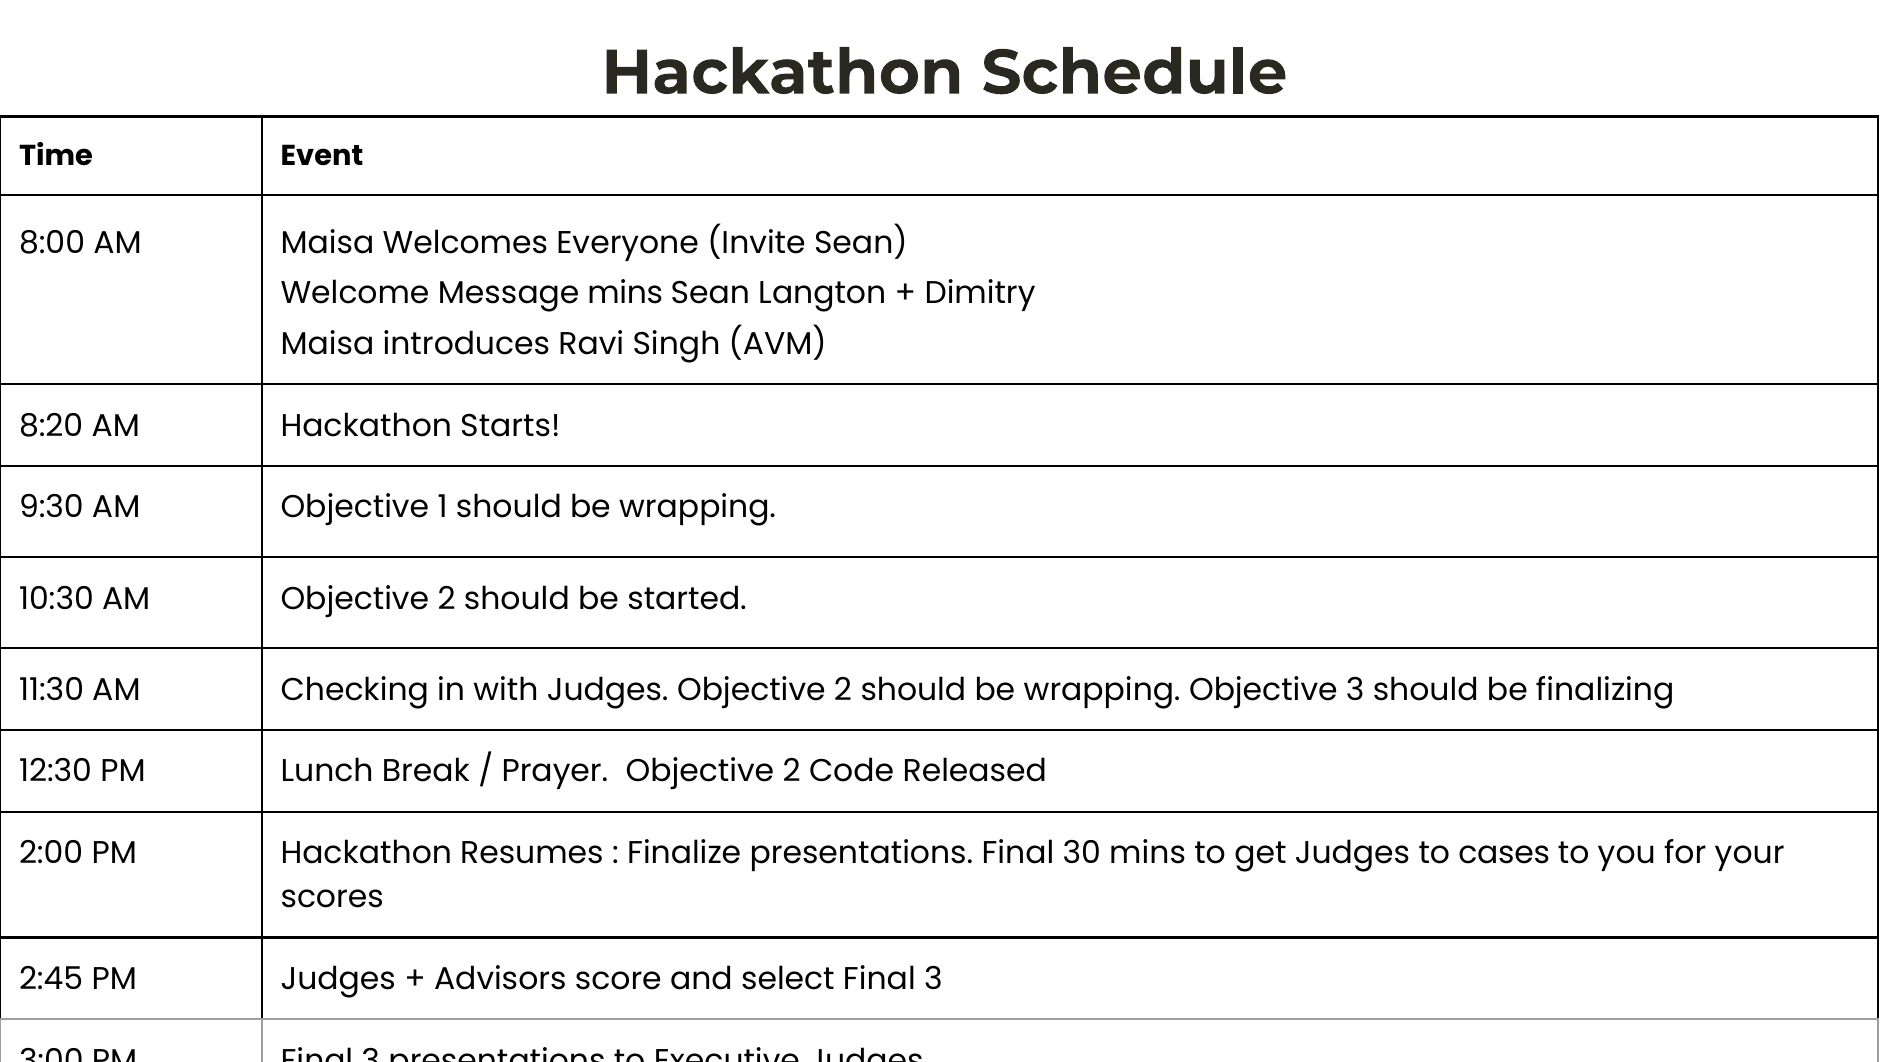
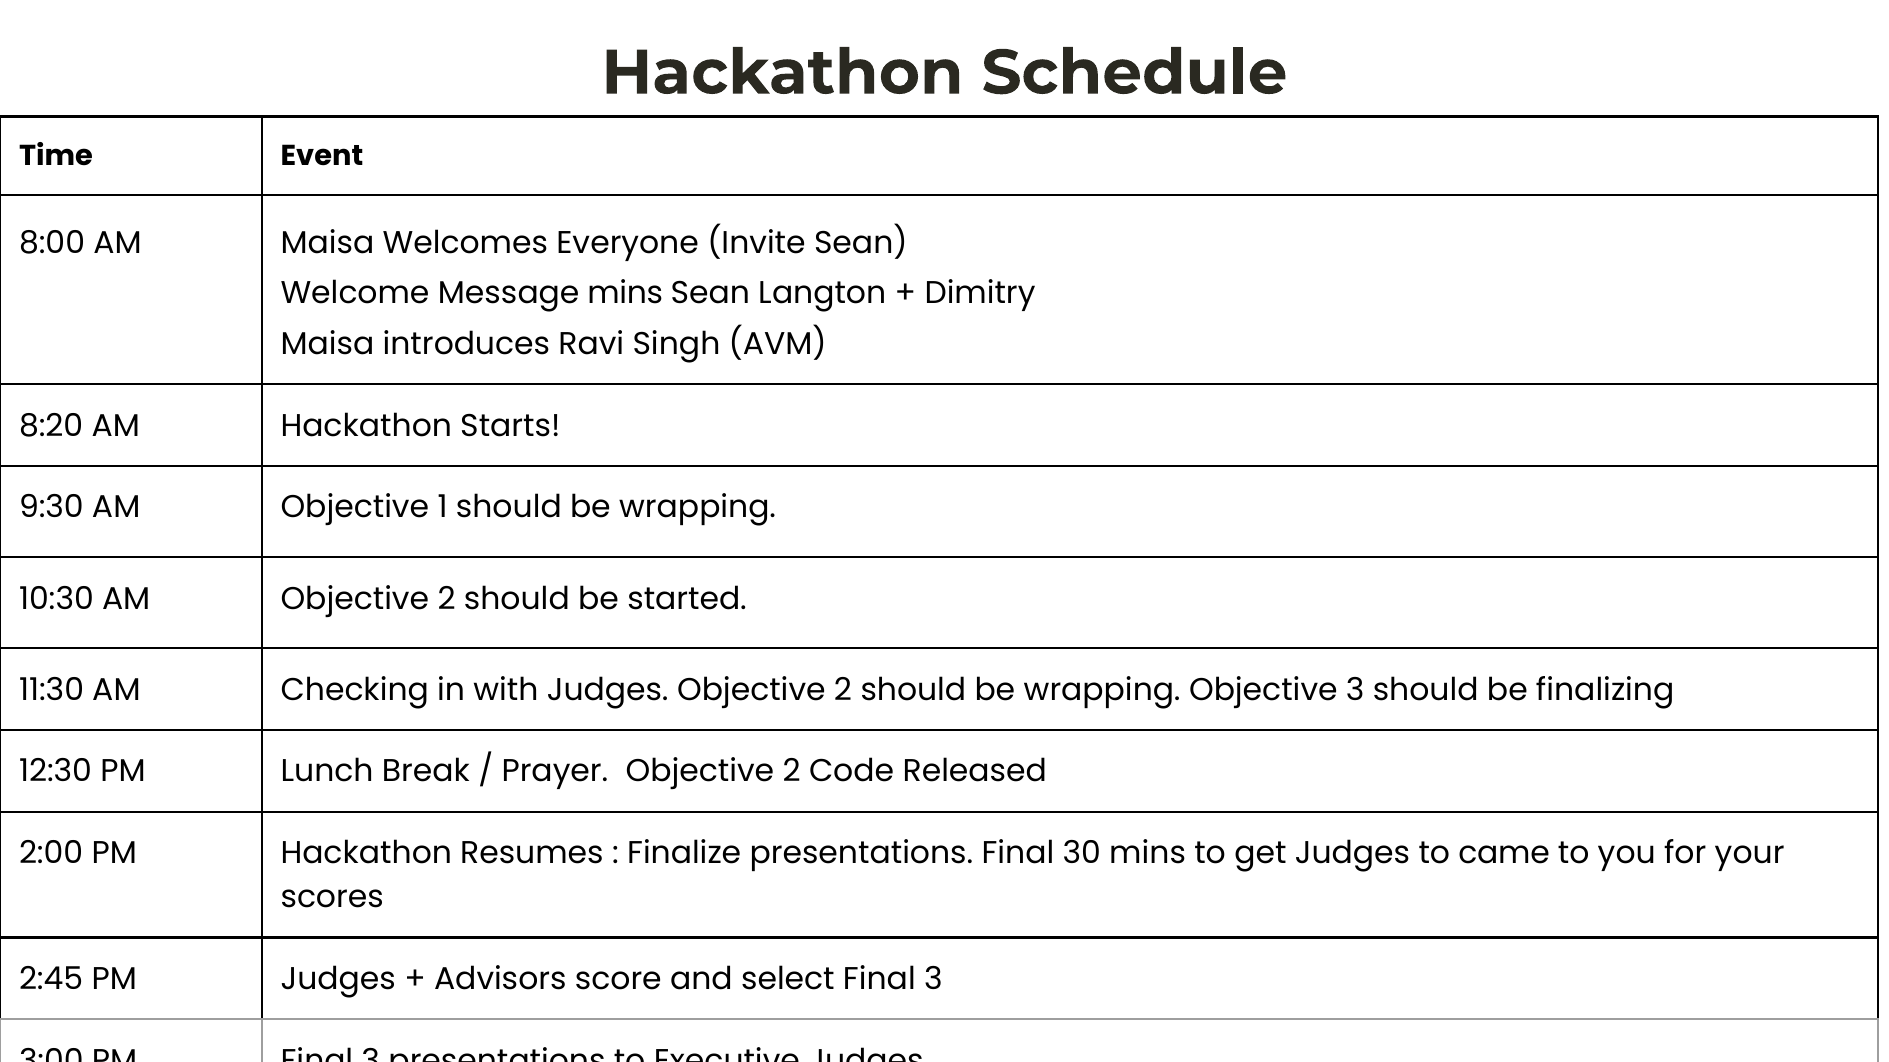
cases: cases -> came
